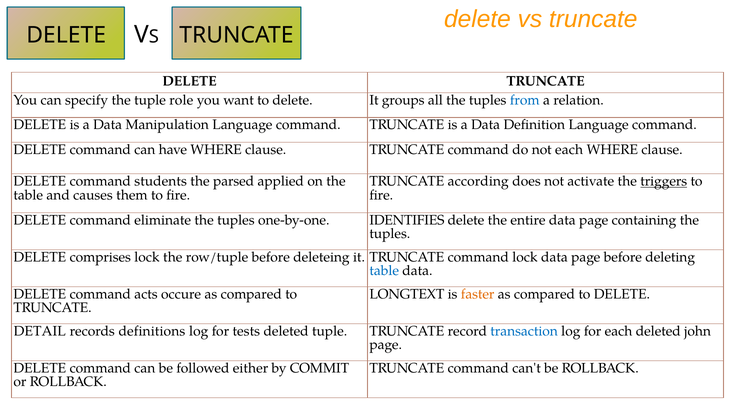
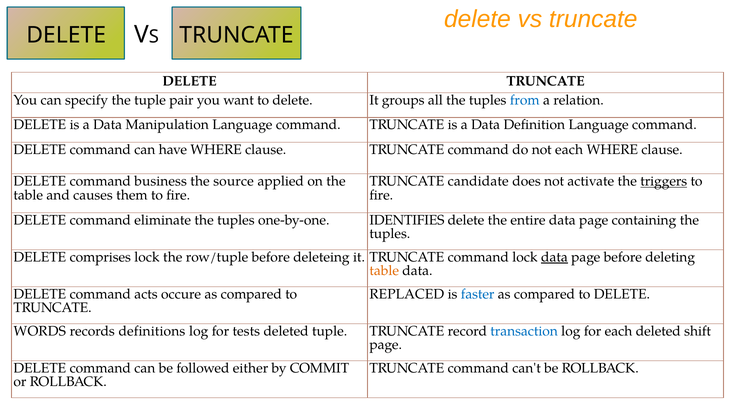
role: role -> pair
students: students -> business
parsed: parsed -> source
according: according -> candidate
data at (554, 257) underline: none -> present
table at (384, 271) colour: blue -> orange
LONGTEXT: LONGTEXT -> REPLACED
faster colour: orange -> blue
DETAIL: DETAIL -> WORDS
john: john -> shift
